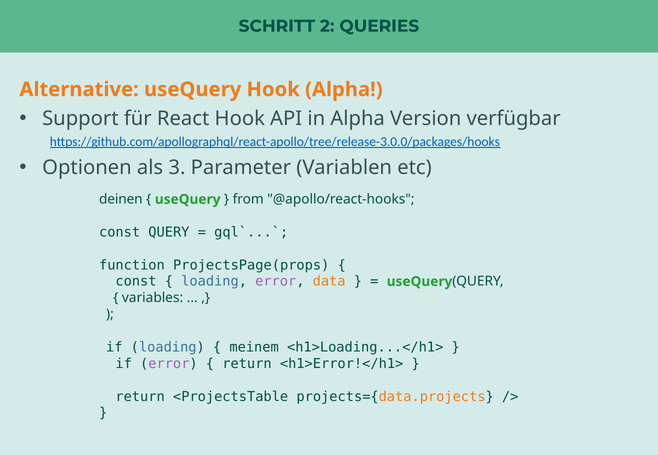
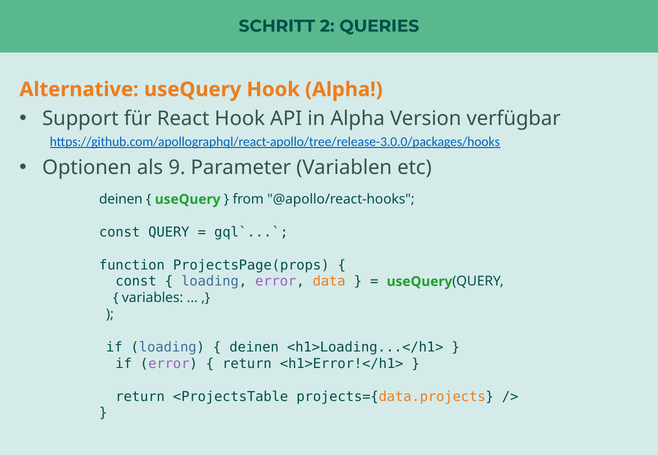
3: 3 -> 9
meinem at (254, 348): meinem -> deinen
